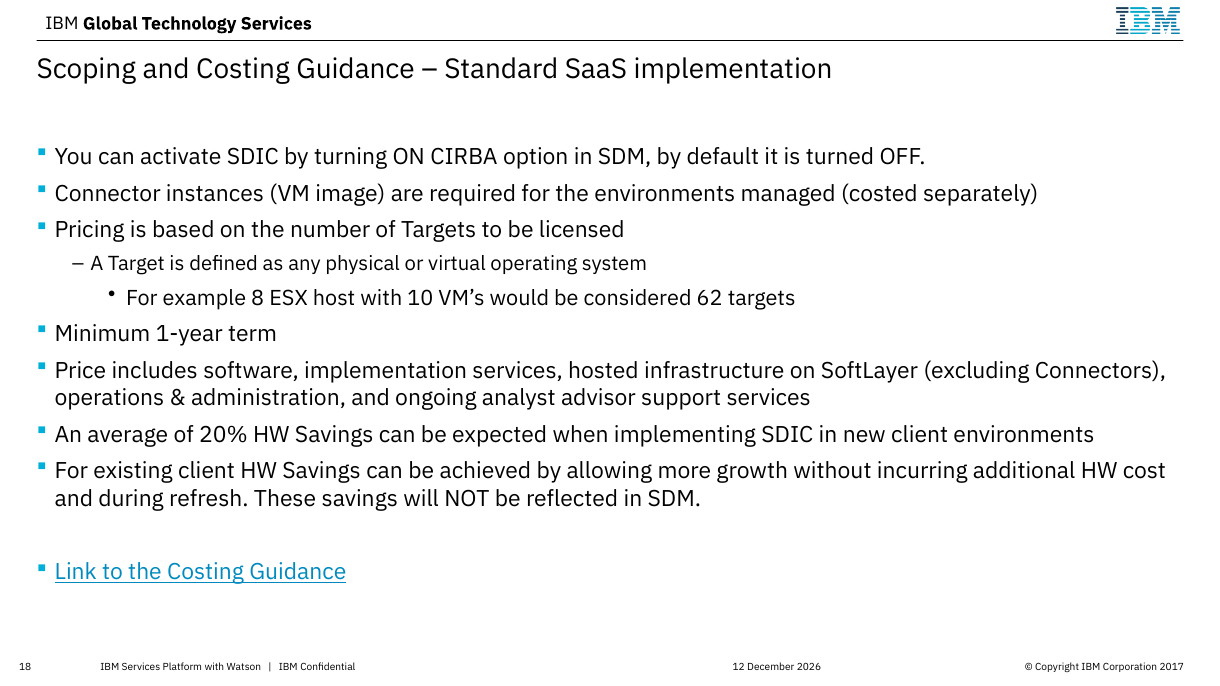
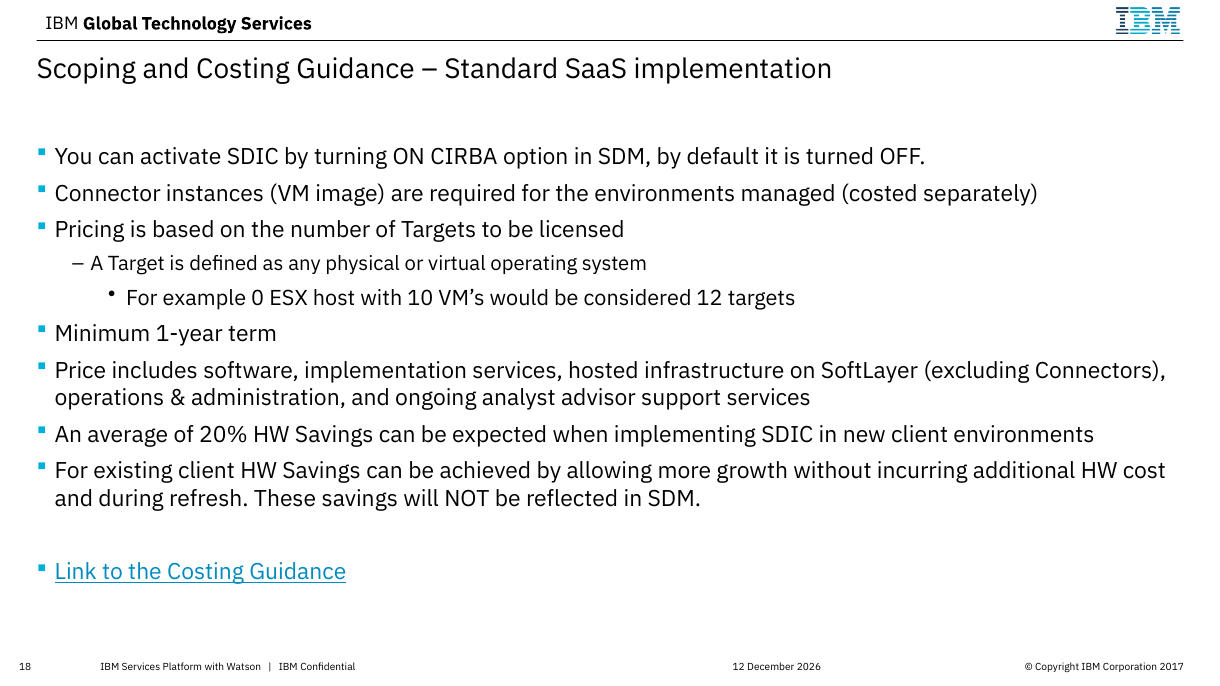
8: 8 -> 0
considered 62: 62 -> 12
